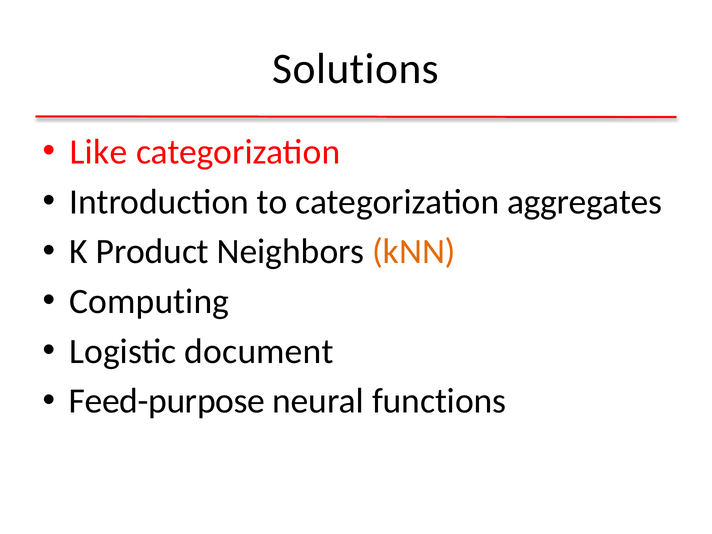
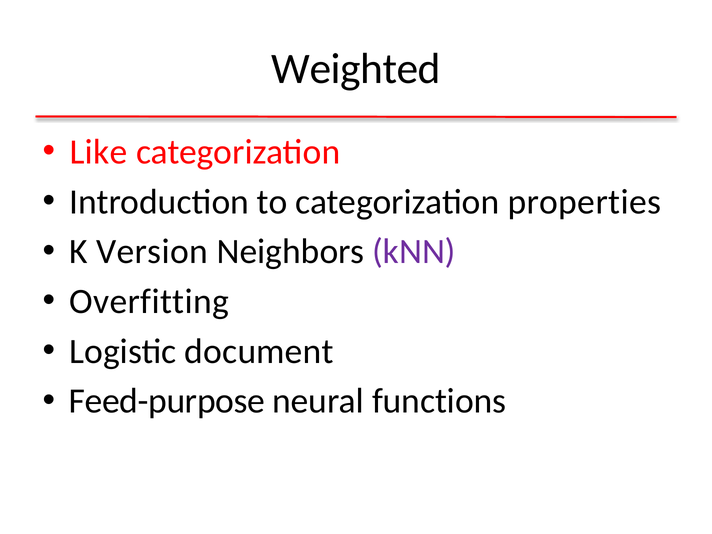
Solutions: Solutions -> Weighted
aggregates: aggregates -> properties
Product: Product -> Version
kNN colour: orange -> purple
Computing: Computing -> Overfitting
